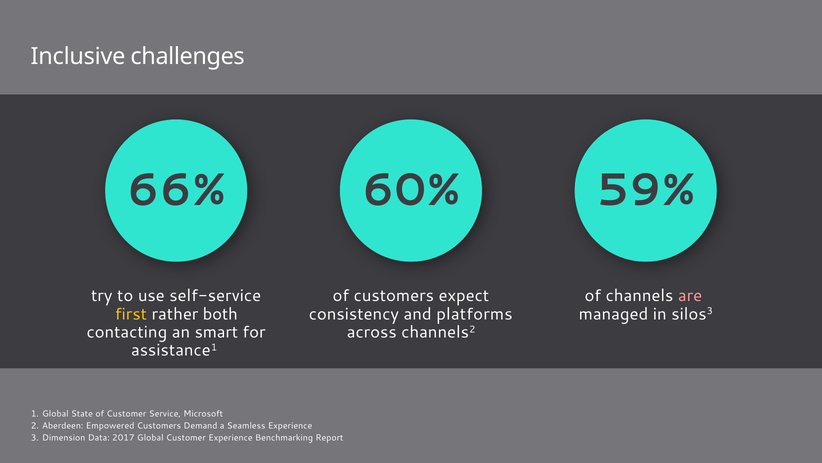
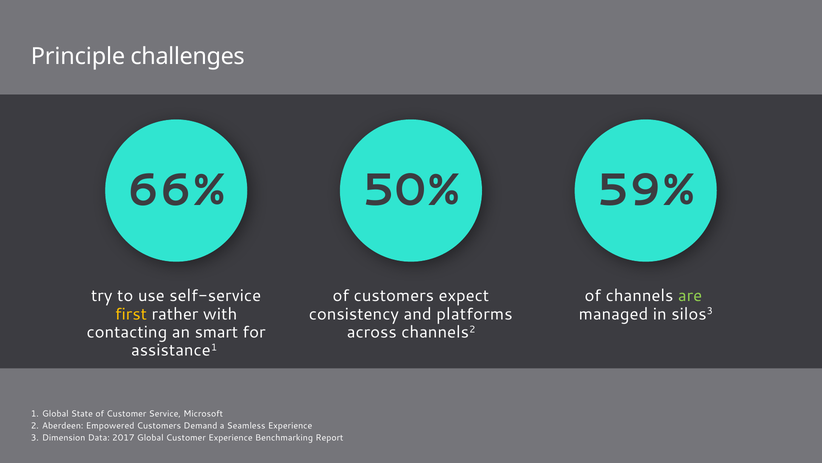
Inclusive: Inclusive -> Principle
60%: 60% -> 50%
are colour: pink -> light green
both: both -> with
